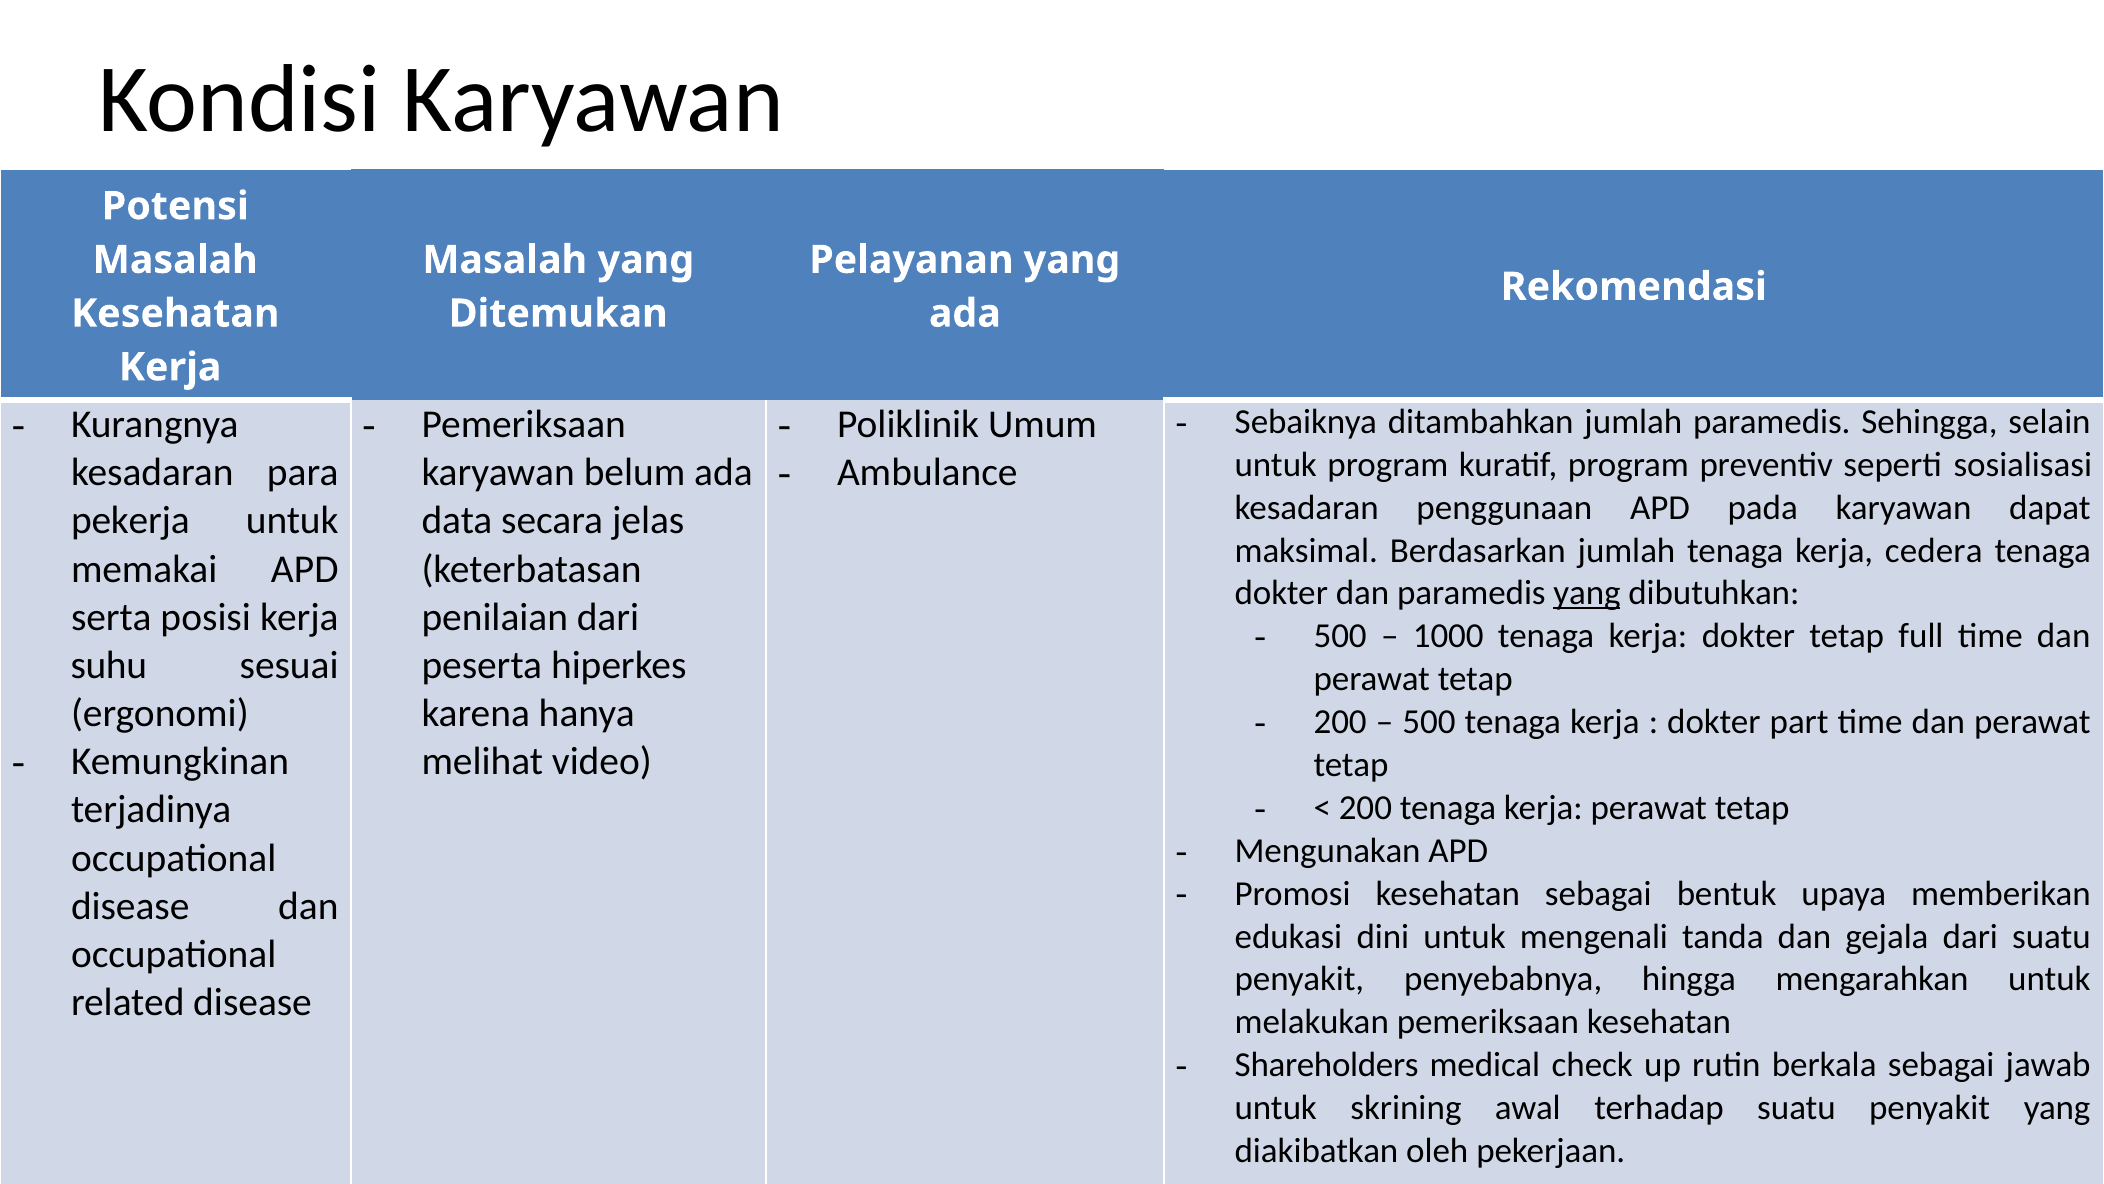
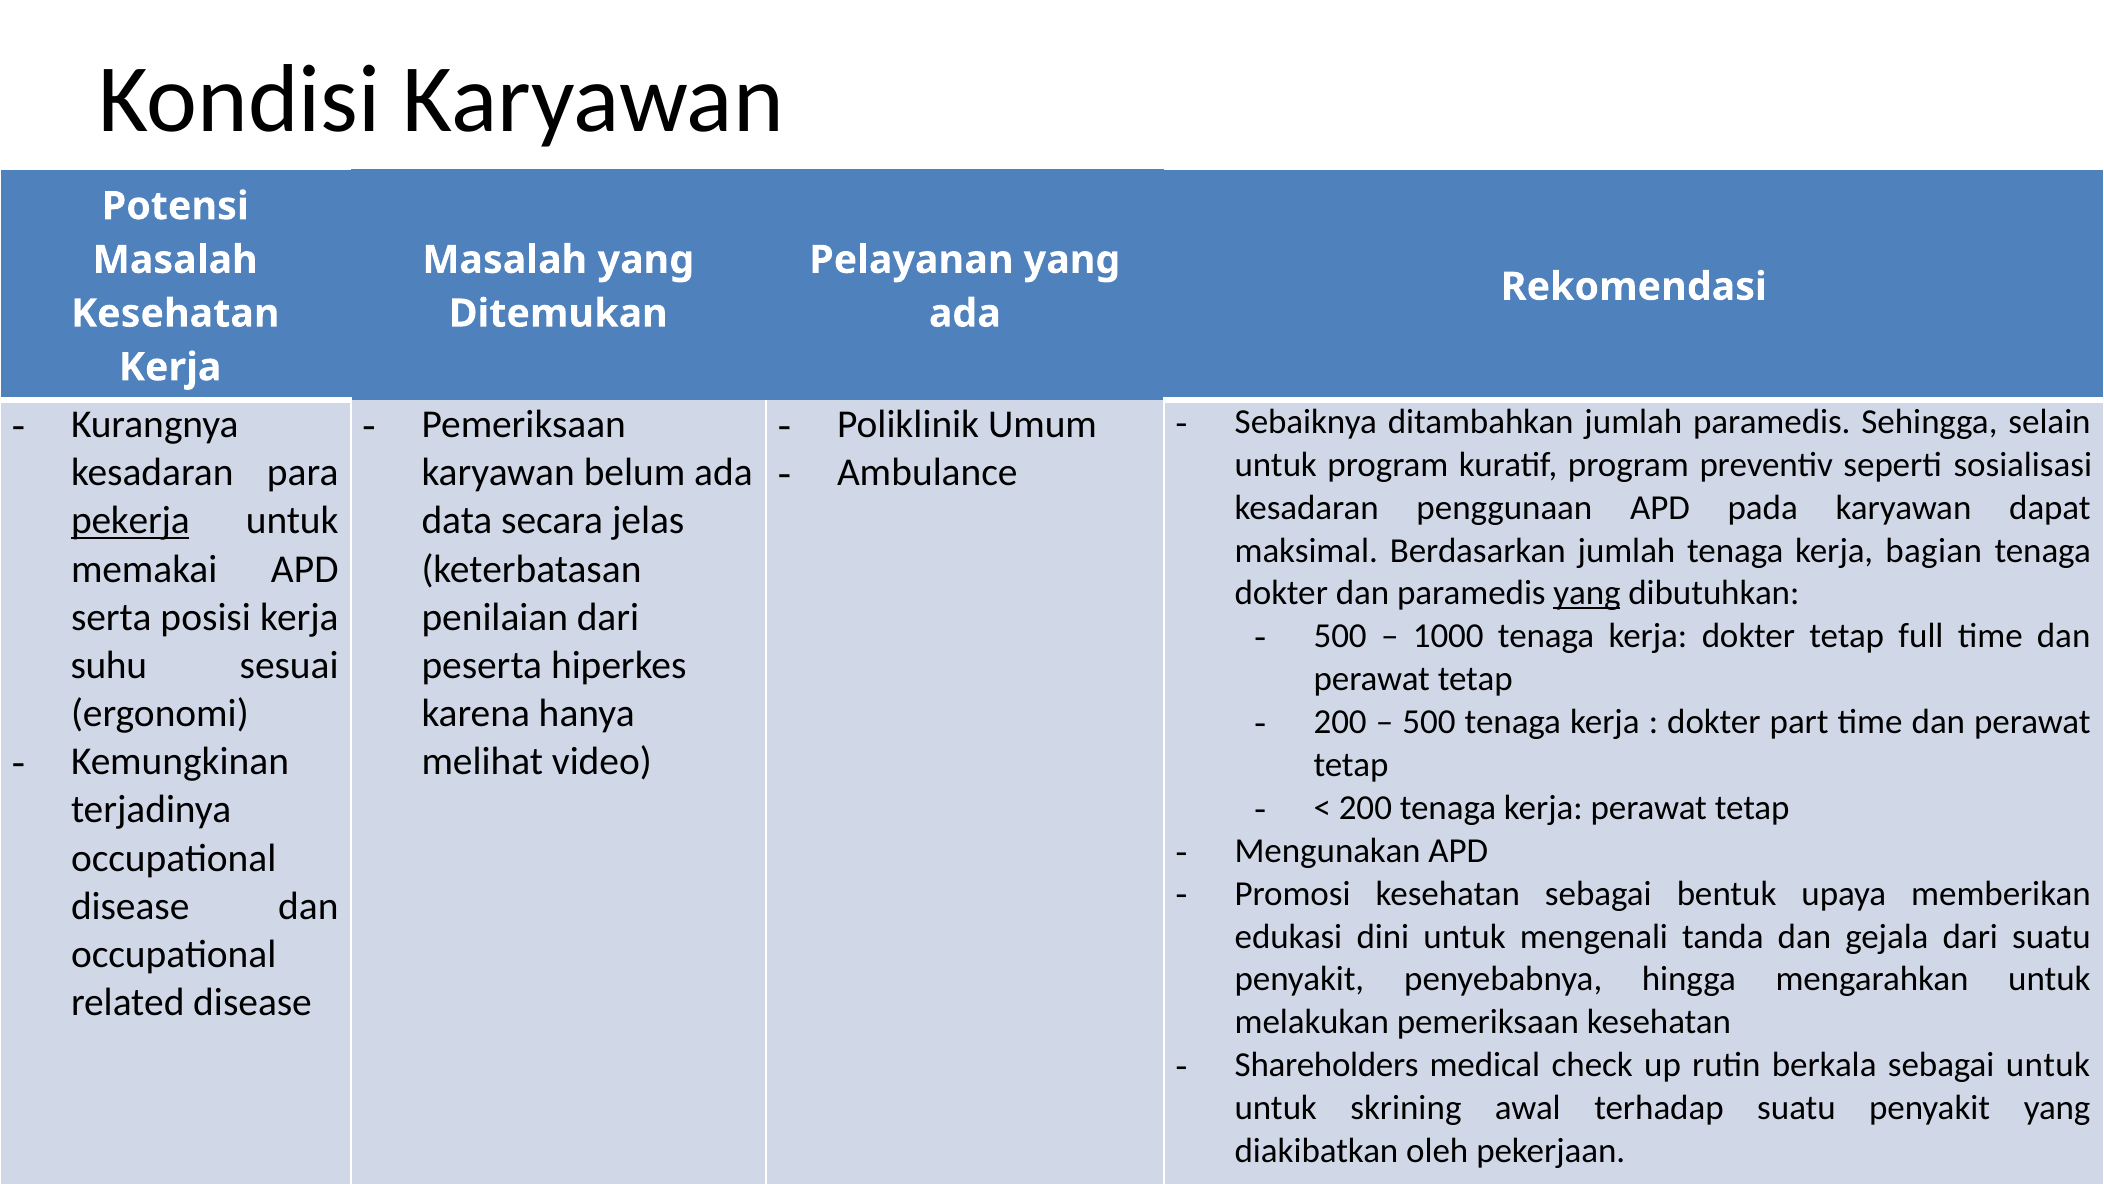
pekerja underline: none -> present
cedera: cedera -> bagian
sebagai jawab: jawab -> untuk
